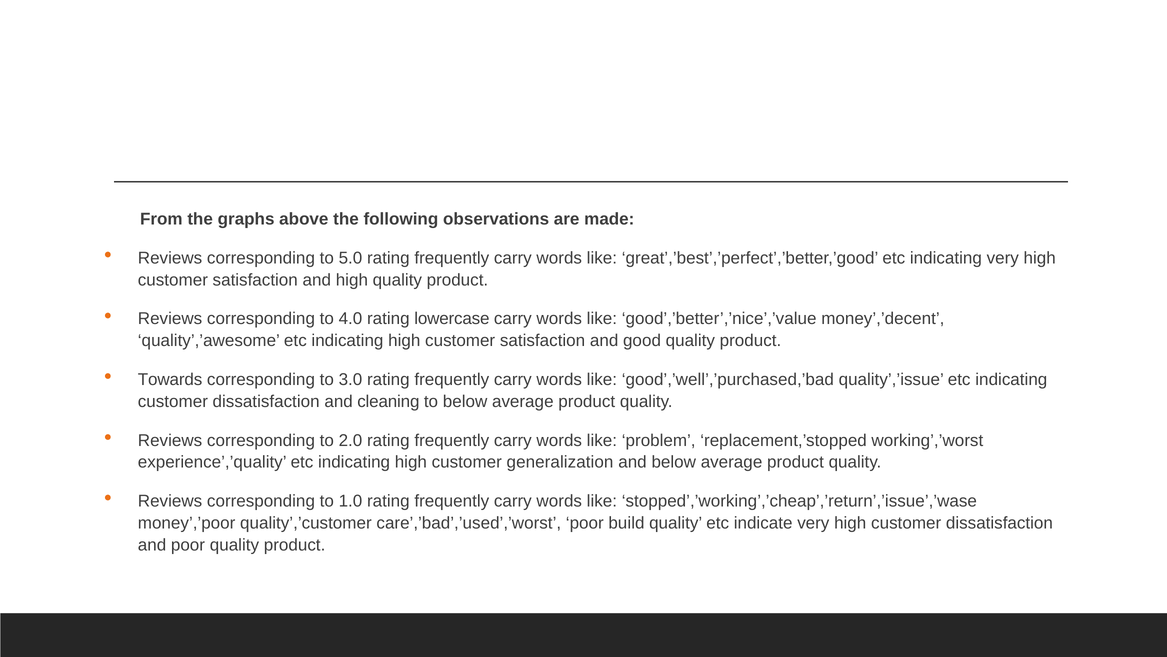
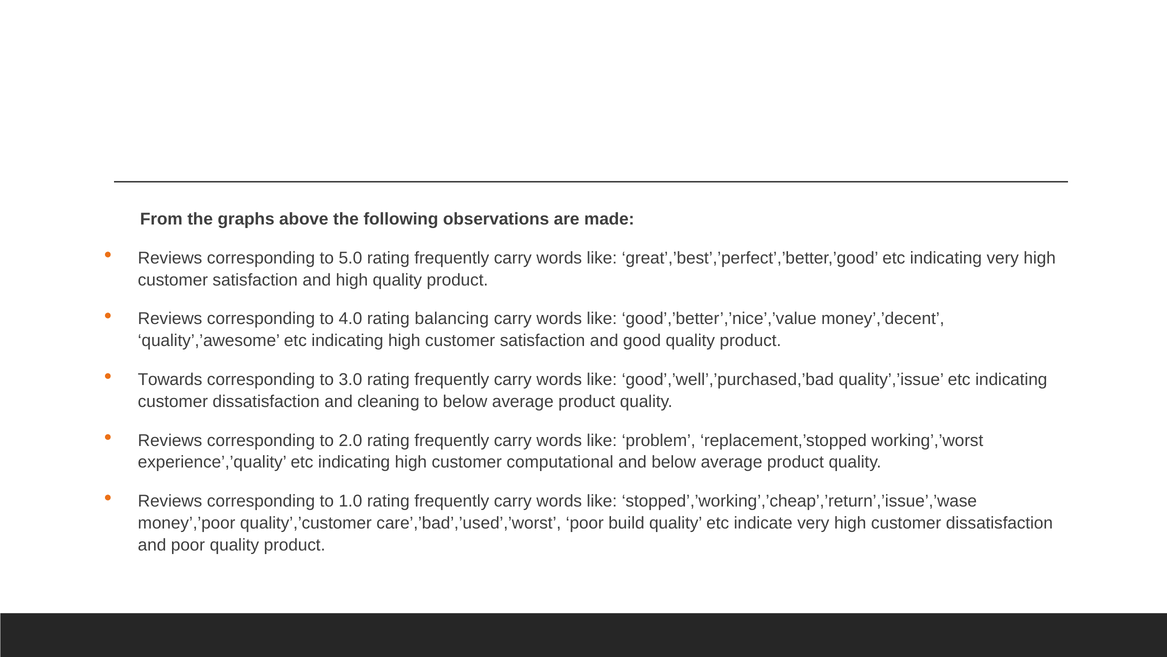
lowercase: lowercase -> balancing
generalization: generalization -> computational
